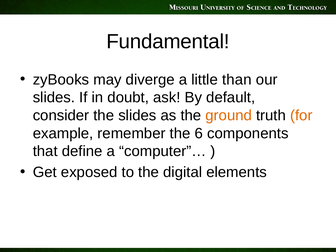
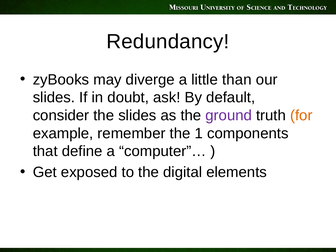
Fundamental: Fundamental -> Redundancy
ground colour: orange -> purple
6: 6 -> 1
